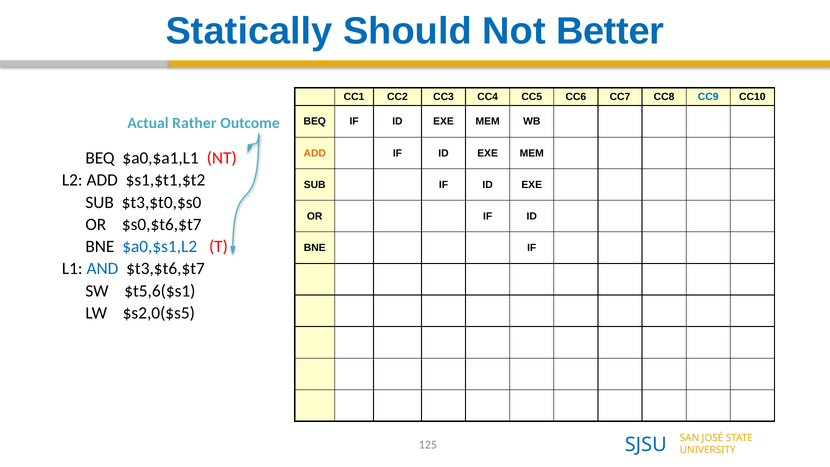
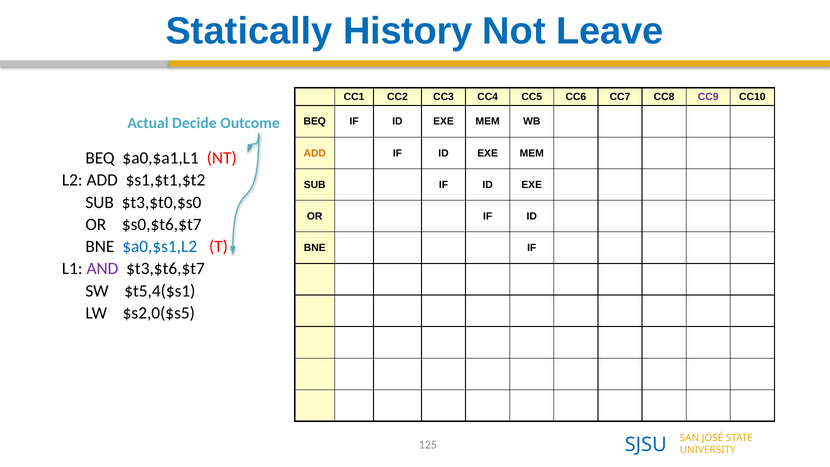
Should: Should -> History
Better: Better -> Leave
CC9 colour: blue -> purple
Rather: Rather -> Decide
AND colour: blue -> purple
$t5,6($s1: $t5,6($s1 -> $t5,4($s1
